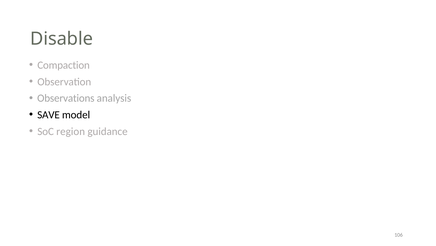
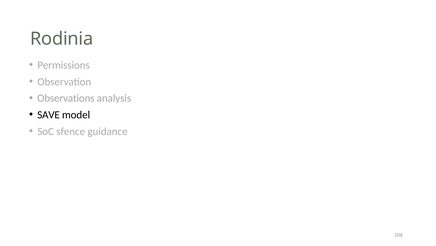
Disable: Disable -> Rodinia
Compaction: Compaction -> Permissions
region: region -> sfence
